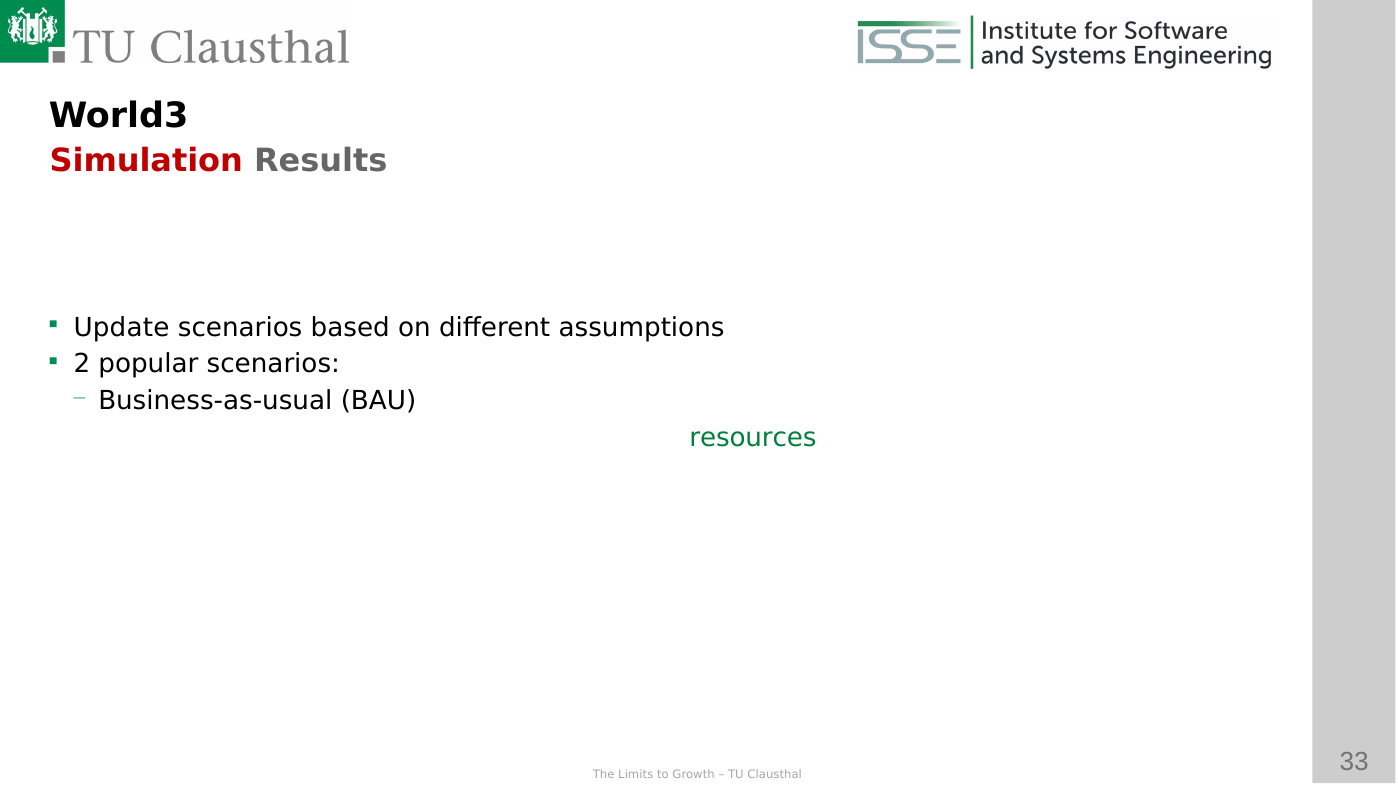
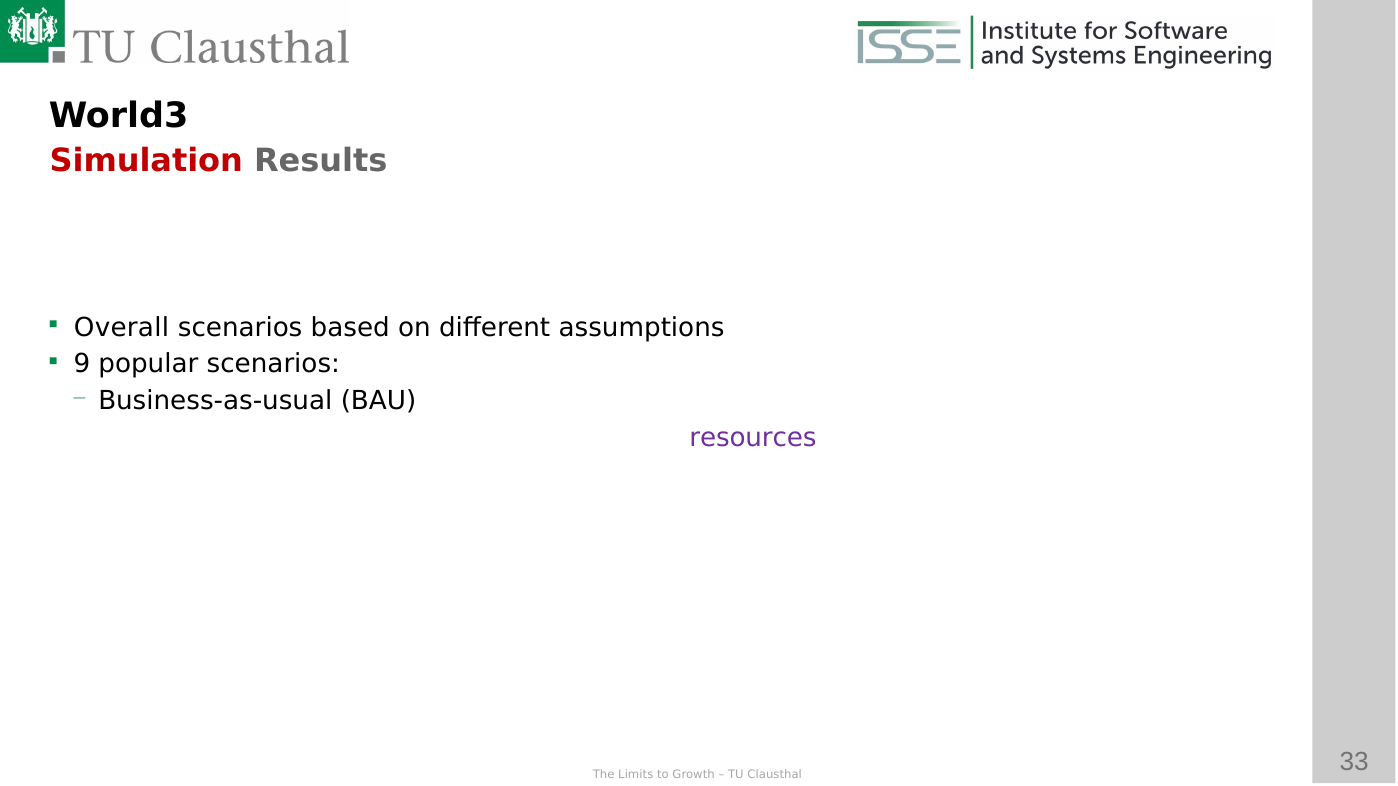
Update: Update -> Overall
2: 2 -> 9
resources colour: green -> purple
